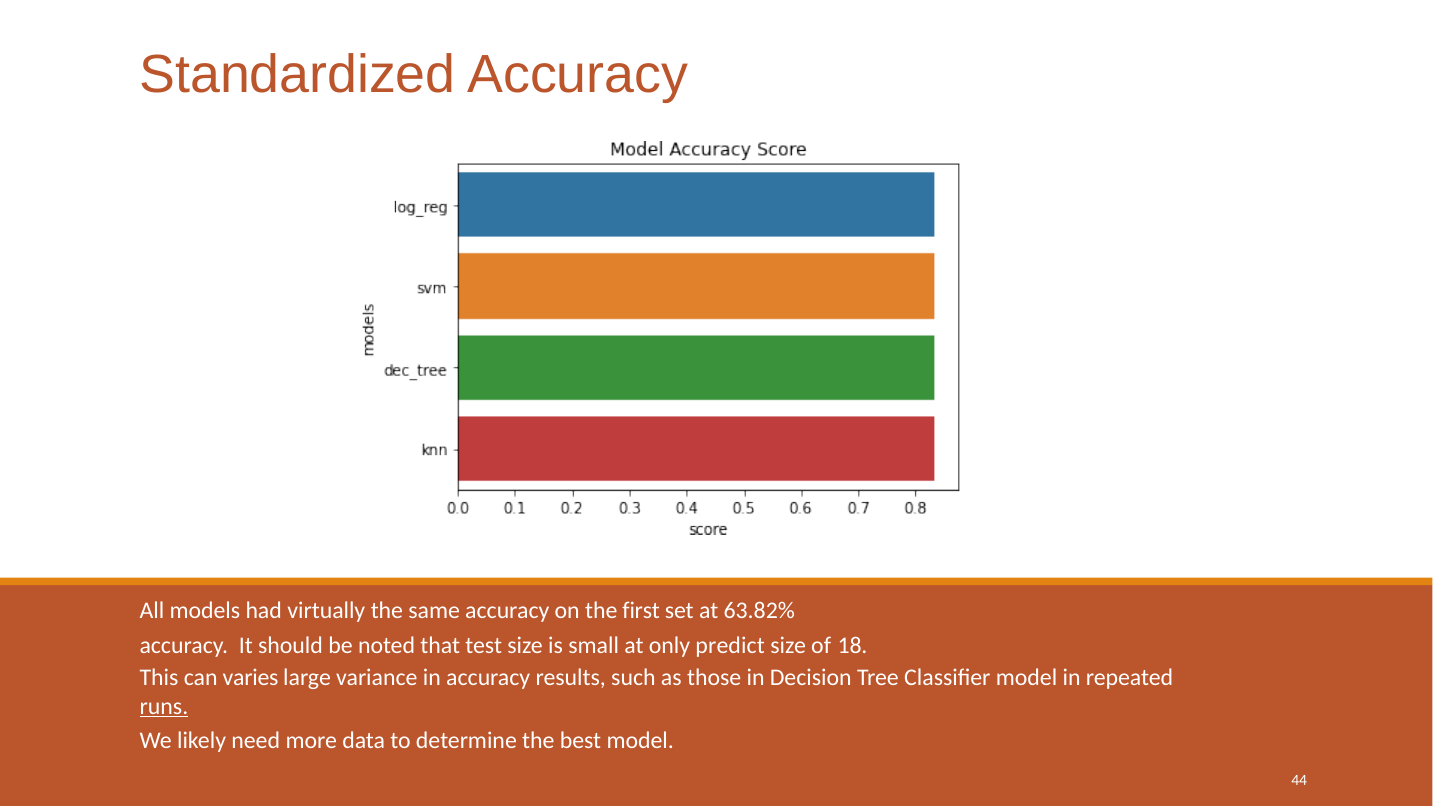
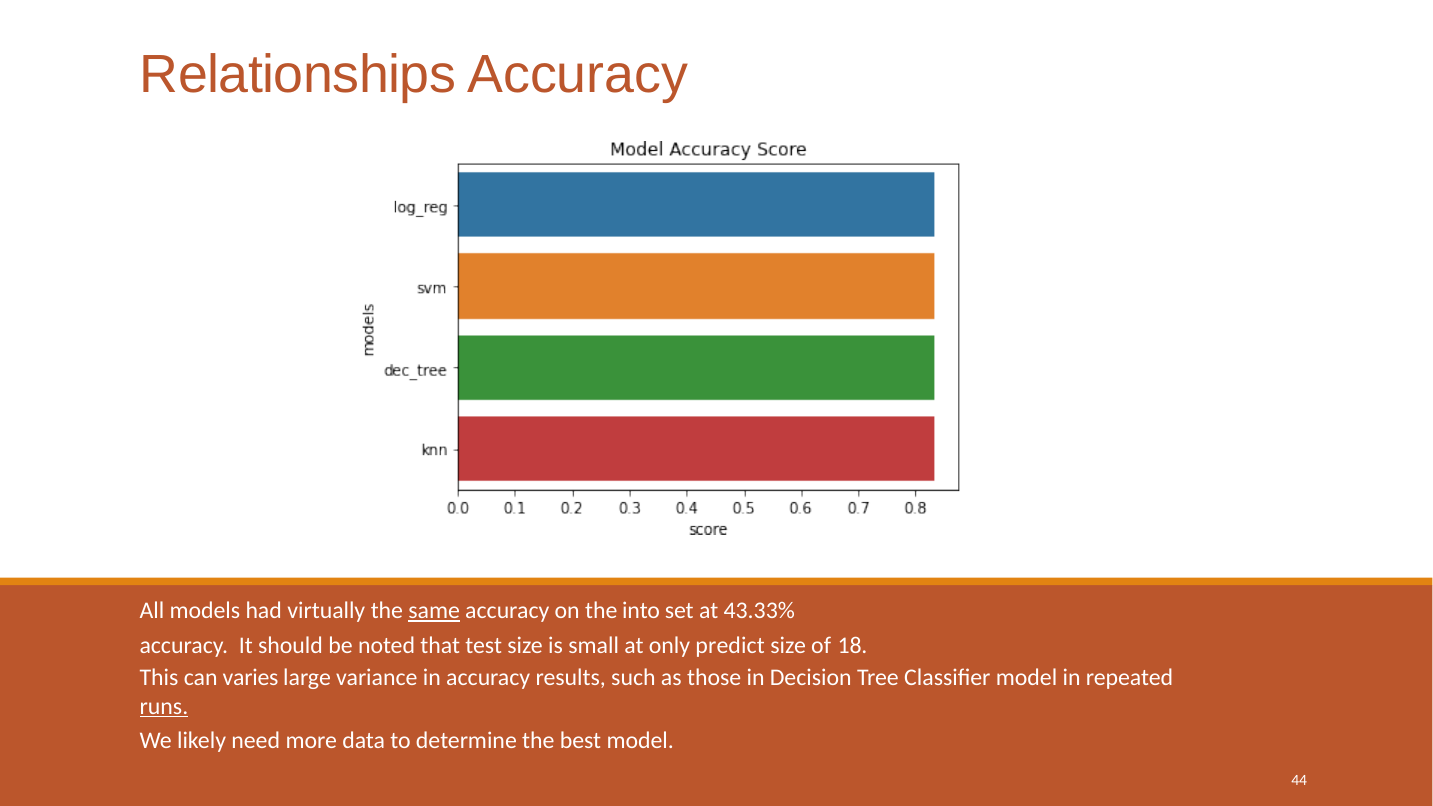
Standardized: Standardized -> Relationships
same underline: none -> present
first: first -> into
63.82%: 63.82% -> 43.33%
